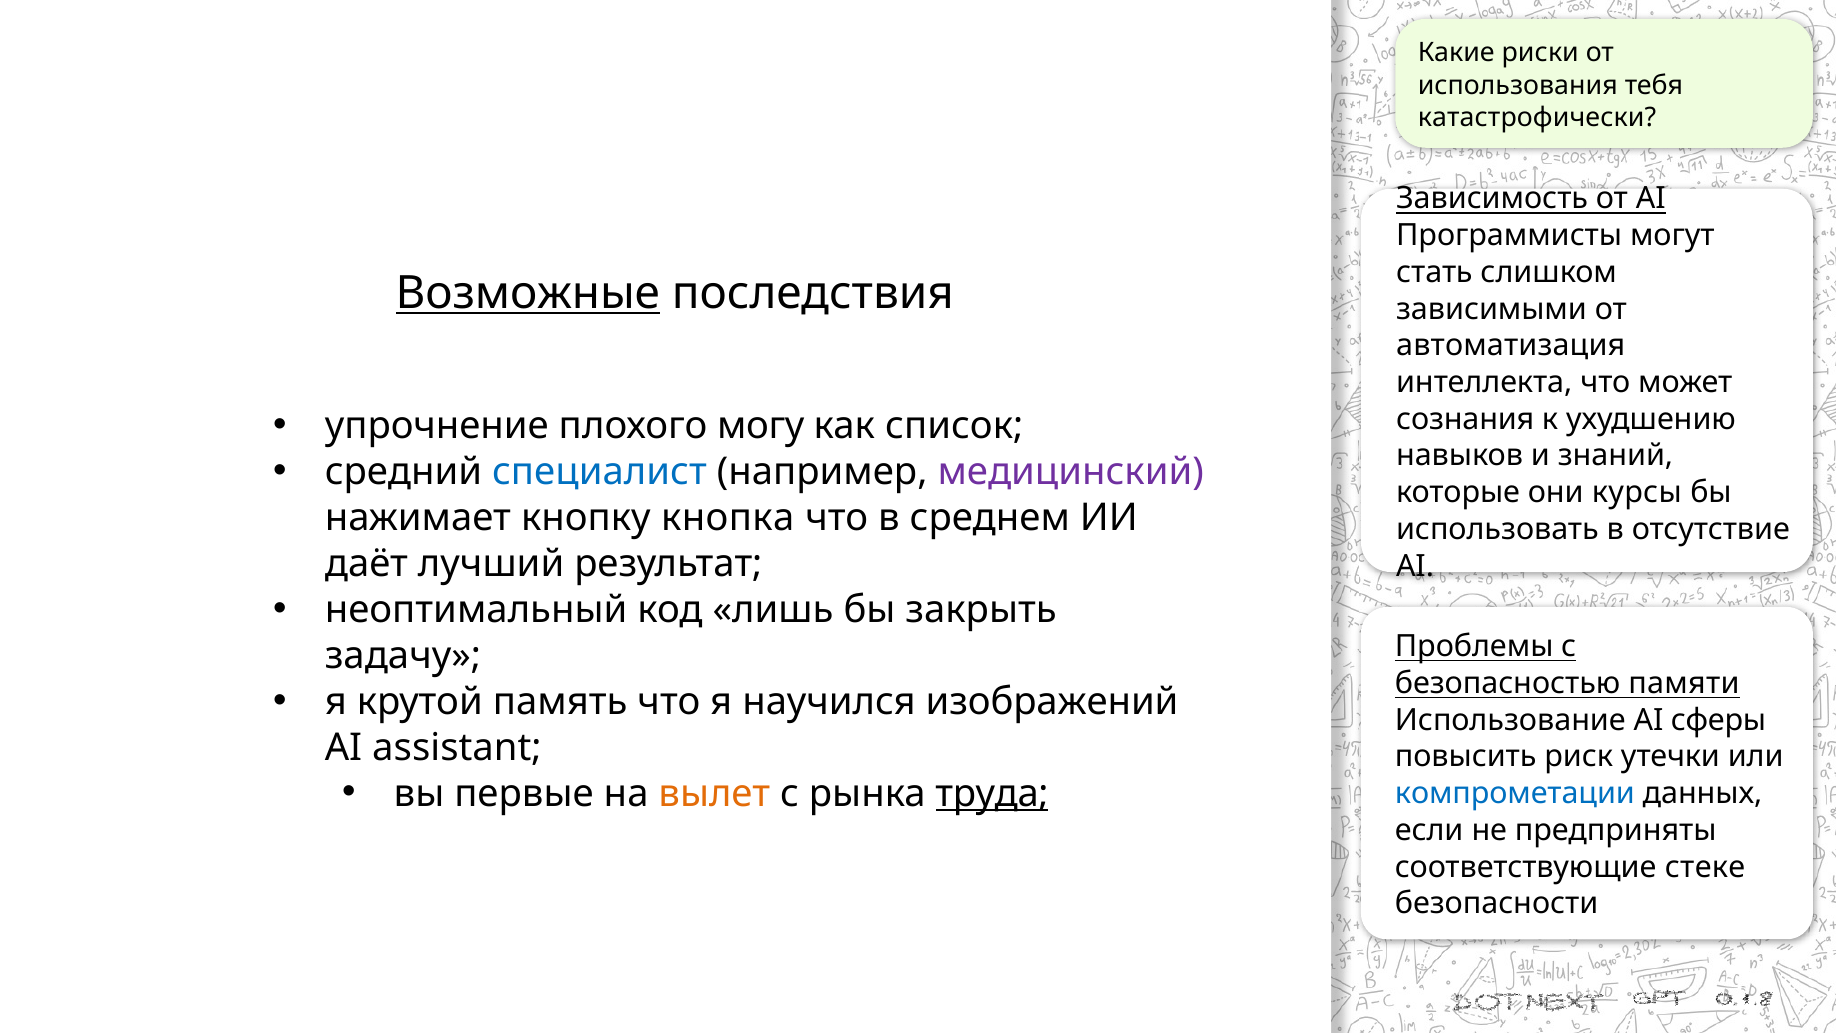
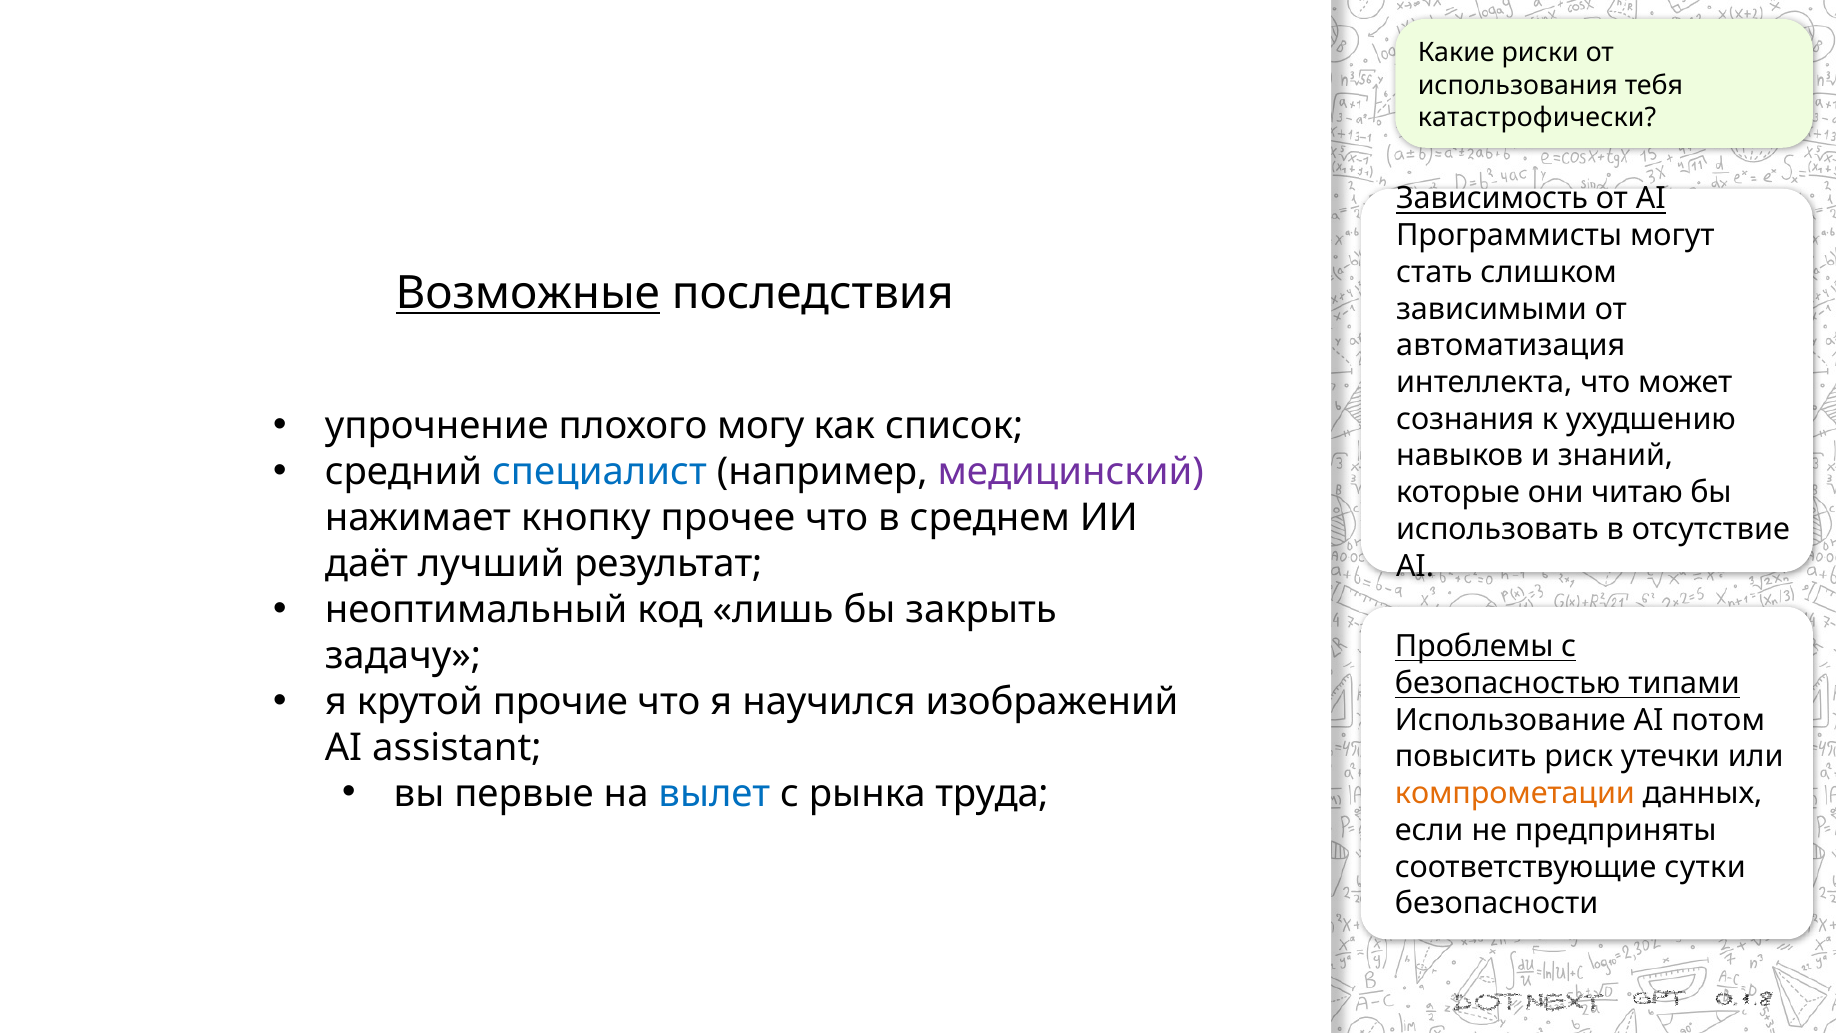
курсы: курсы -> читаю
кнопка: кнопка -> прочее
памяти: памяти -> типами
память: память -> прочие
сферы: сферы -> потом
вылет colour: orange -> blue
труда underline: present -> none
компрометации colour: blue -> orange
стеке: стеке -> сутки
